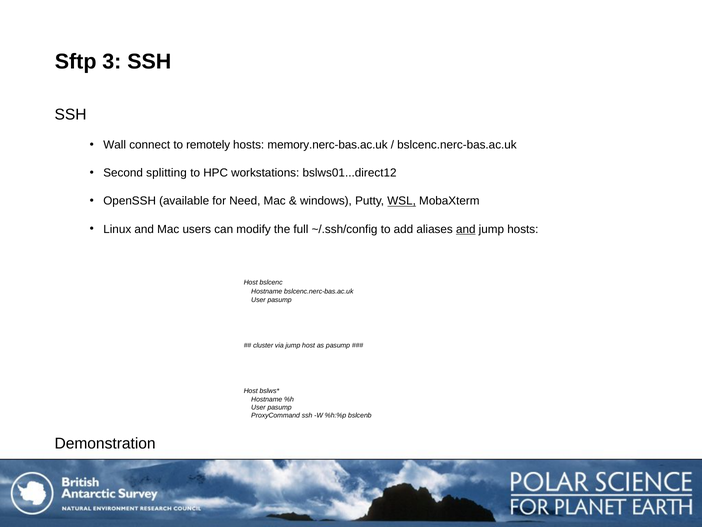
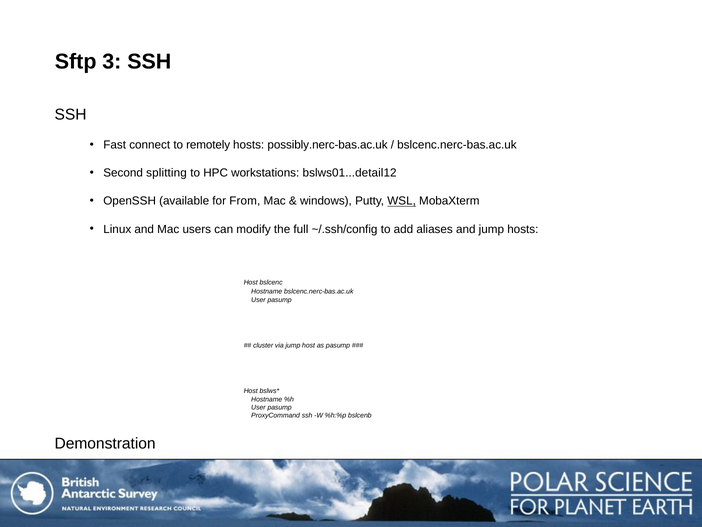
Wall: Wall -> Fast
memory.nerc-bas.ac.uk: memory.nerc-bas.ac.uk -> possibly.nerc-bas.ac.uk
bslws01...direct12: bslws01...direct12 -> bslws01...detail12
Need: Need -> From
and at (466, 229) underline: present -> none
